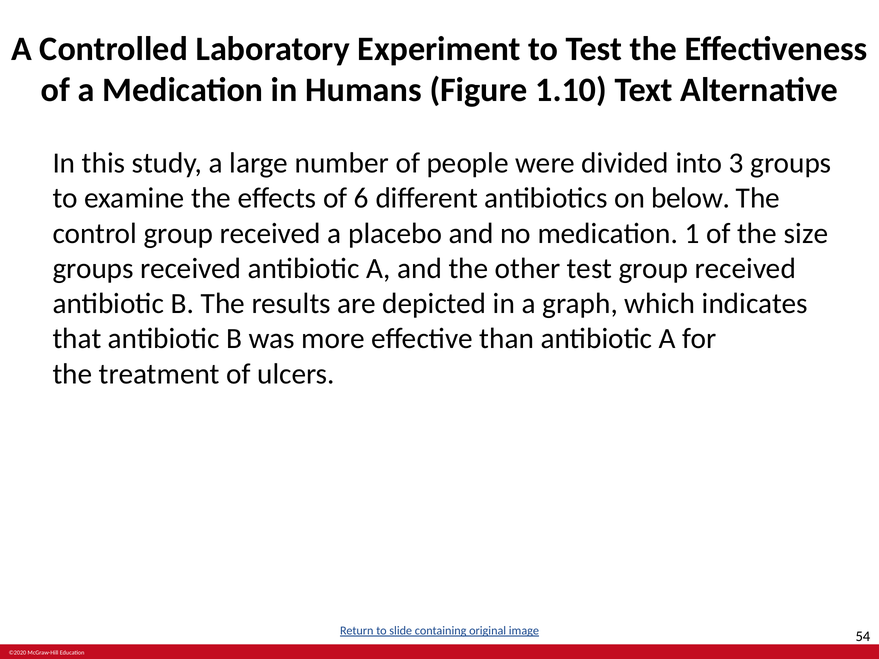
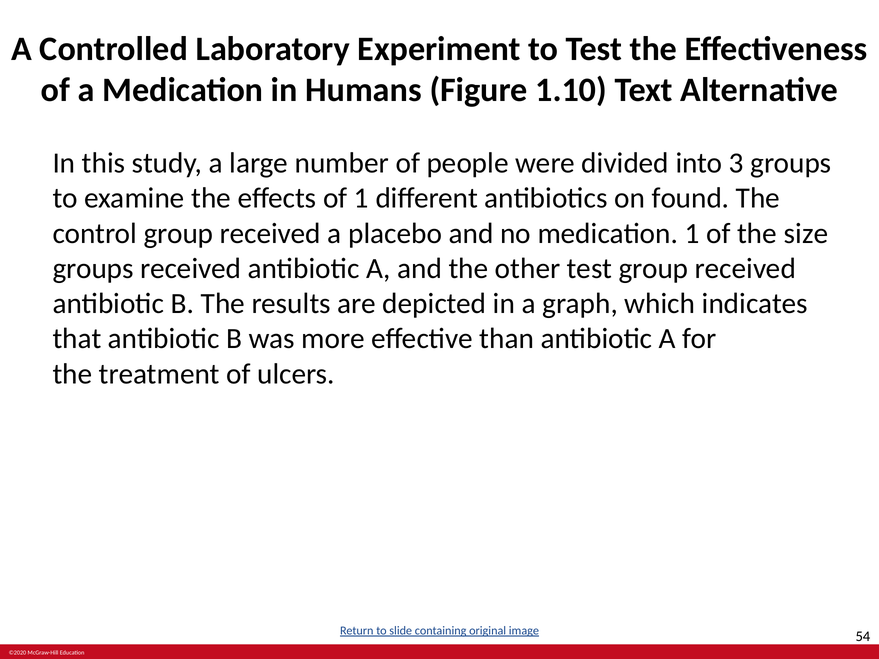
of 6: 6 -> 1
below: below -> found
